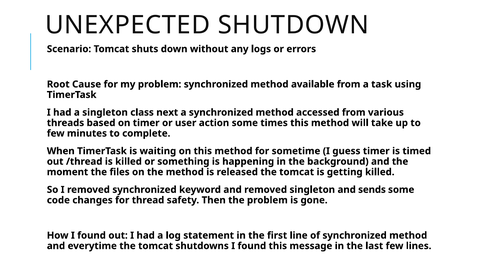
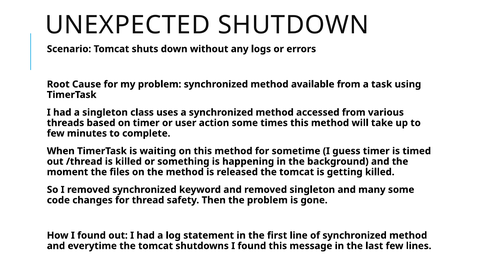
next: next -> uses
sends: sends -> many
